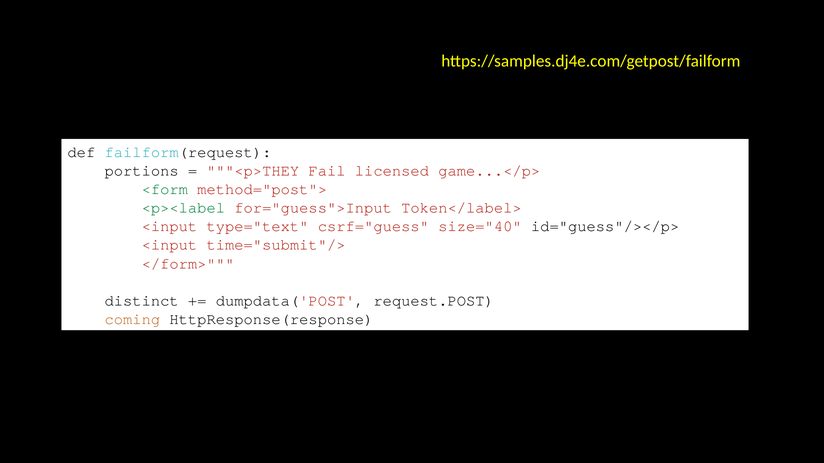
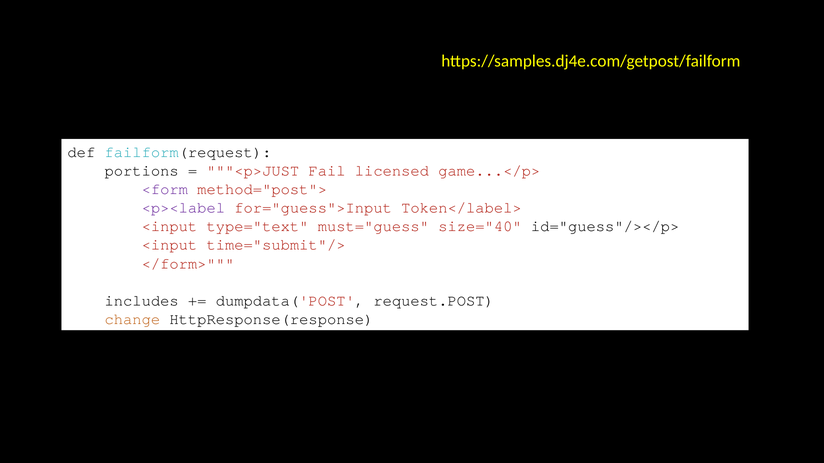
<p>THEY: <p>THEY -> <p>JUST
<form colour: green -> purple
<p><label colour: green -> purple
csrf="guess: csrf="guess -> must="guess
distinct: distinct -> includes
coming: coming -> change
